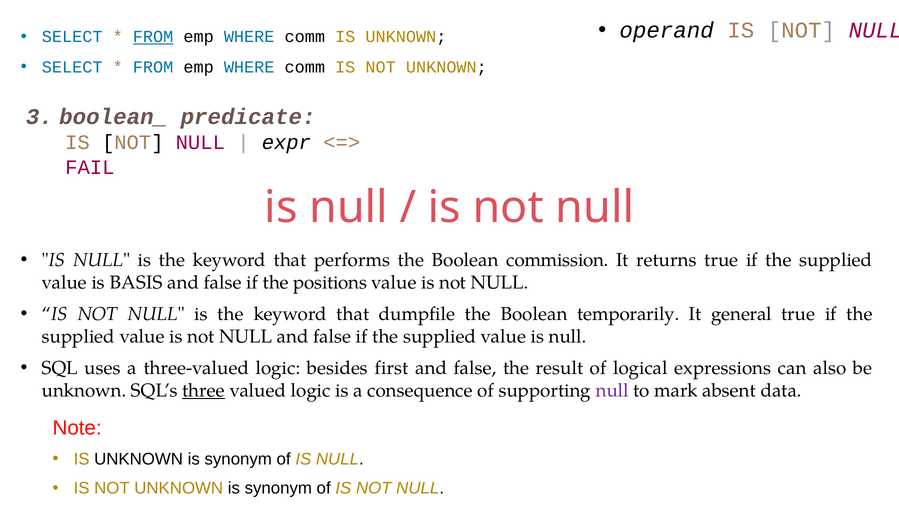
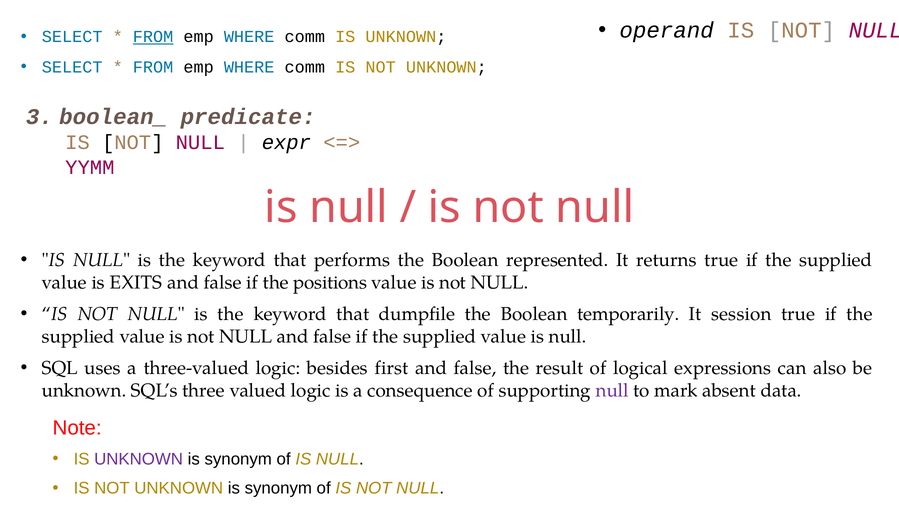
FAIL: FAIL -> YYMM
commission: commission -> represented
BASIS: BASIS -> EXITS
general: general -> session
three underline: present -> none
UNKNOWN at (139, 460) colour: black -> purple
